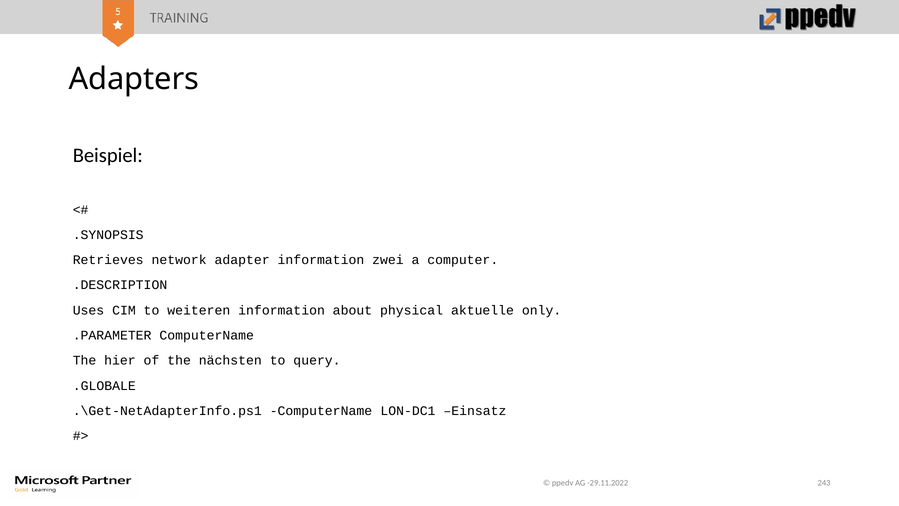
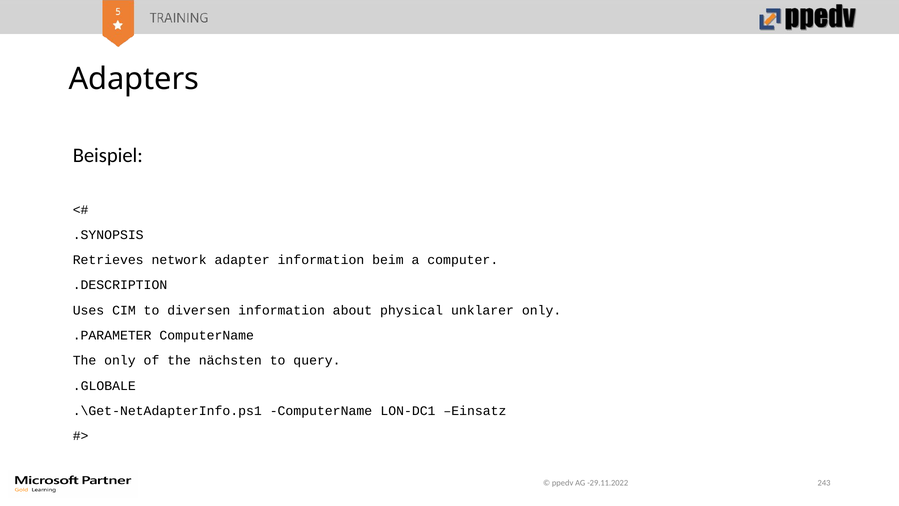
zwei: zwei -> beim
weiteren: weiteren -> diversen
aktuelle: aktuelle -> unklarer
The hier: hier -> only
